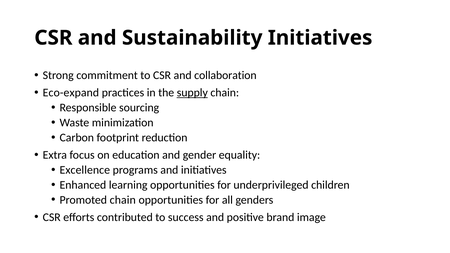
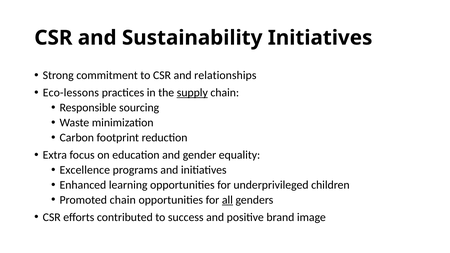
collaboration: collaboration -> relationships
Eco-expand: Eco-expand -> Eco-lessons
all underline: none -> present
